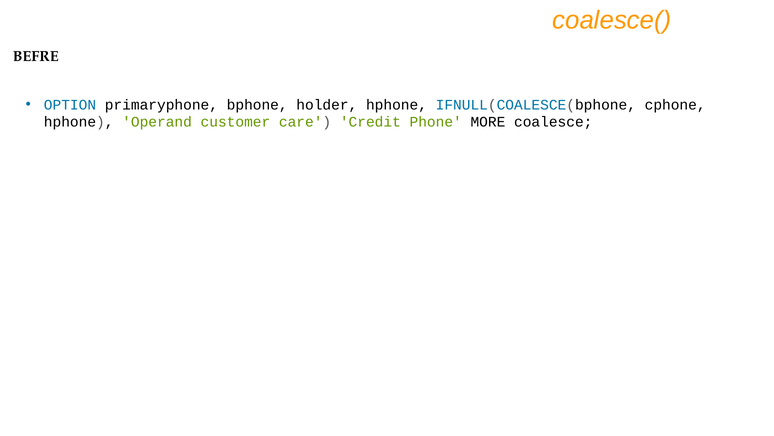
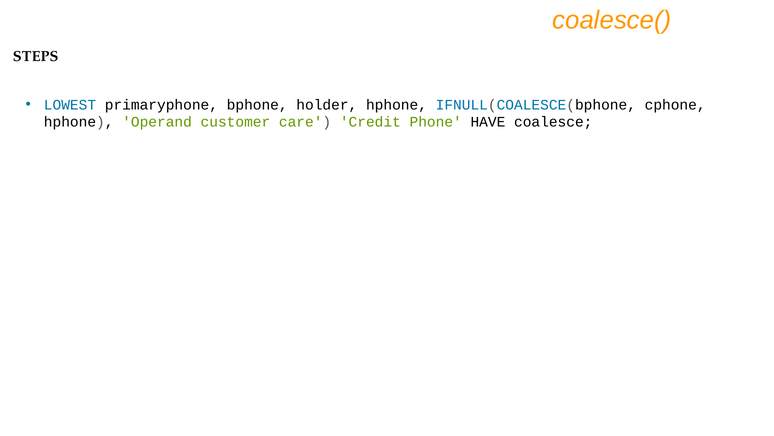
BEFRE: BEFRE -> STEPS
OPTION: OPTION -> LOWEST
MORE: MORE -> HAVE
